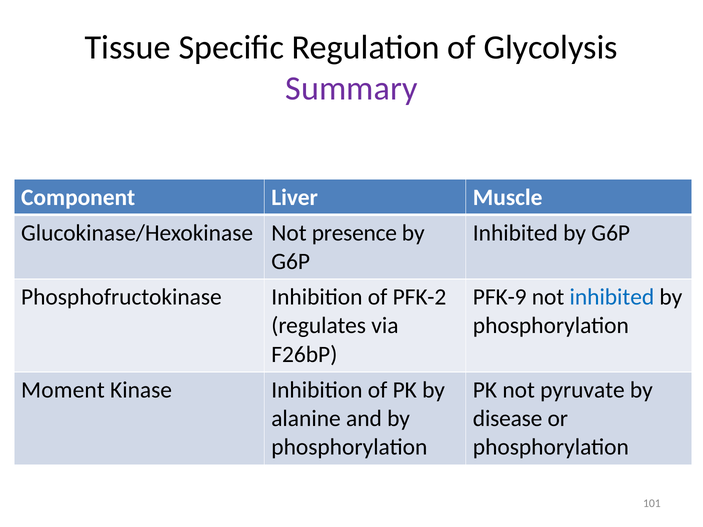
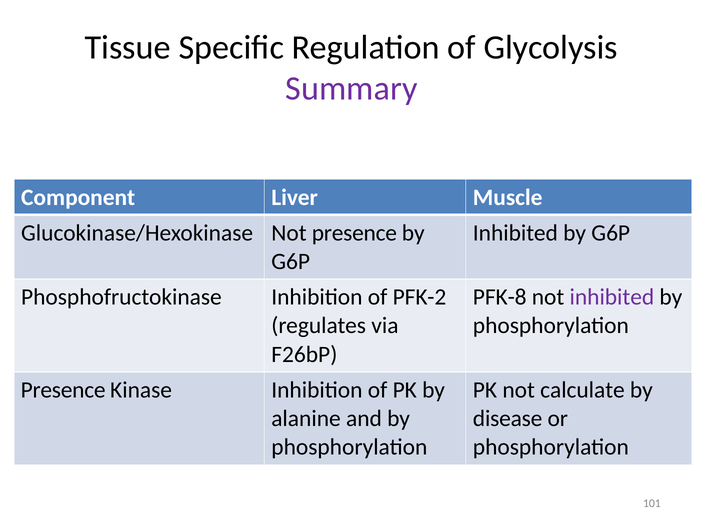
PFK-9: PFK-9 -> PFK-8
inhibited at (612, 297) colour: blue -> purple
Moment at (63, 390): Moment -> Presence
pyruvate: pyruvate -> calculate
